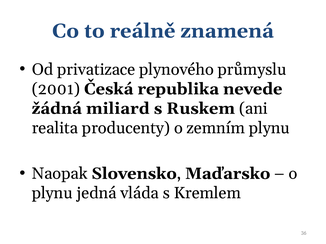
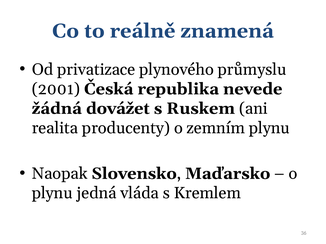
miliard: miliard -> dovážet
